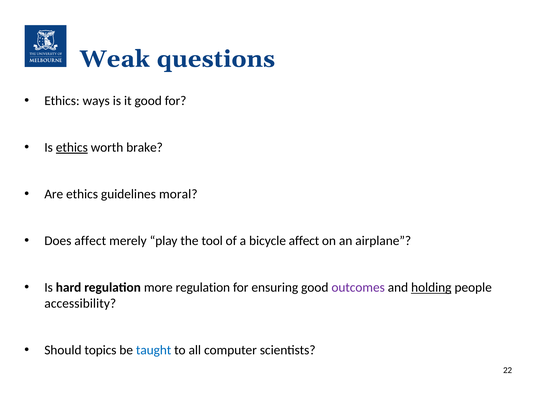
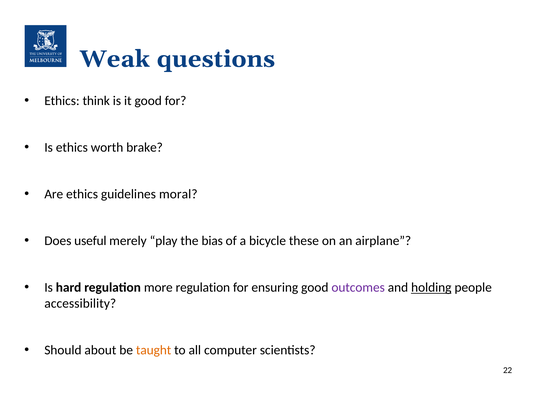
ways: ways -> think
ethics at (72, 148) underline: present -> none
Does affect: affect -> useful
tool: tool -> bias
bicycle affect: affect -> these
topics: topics -> about
taught colour: blue -> orange
